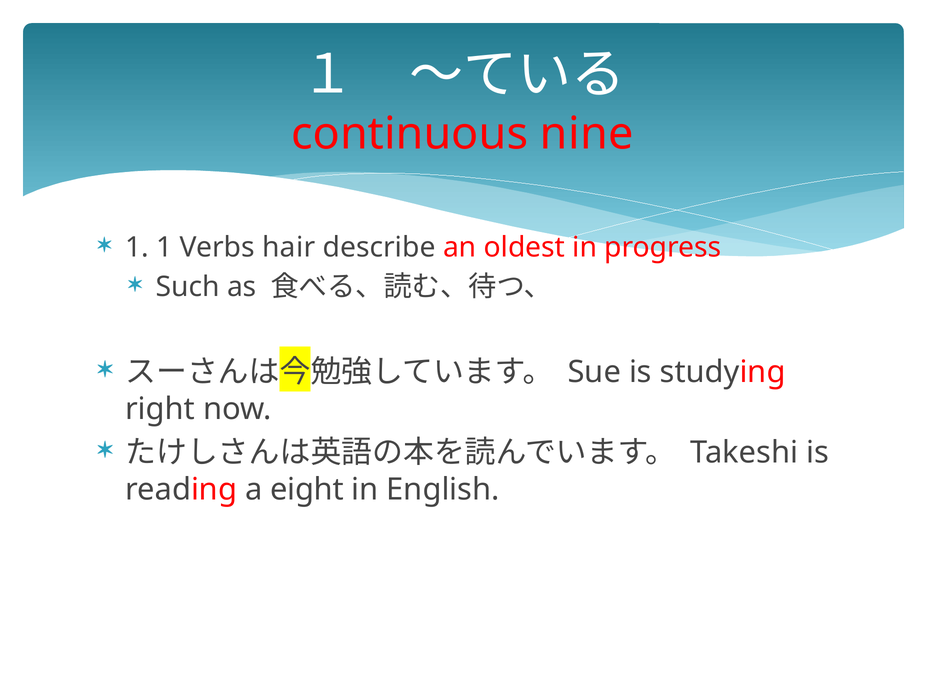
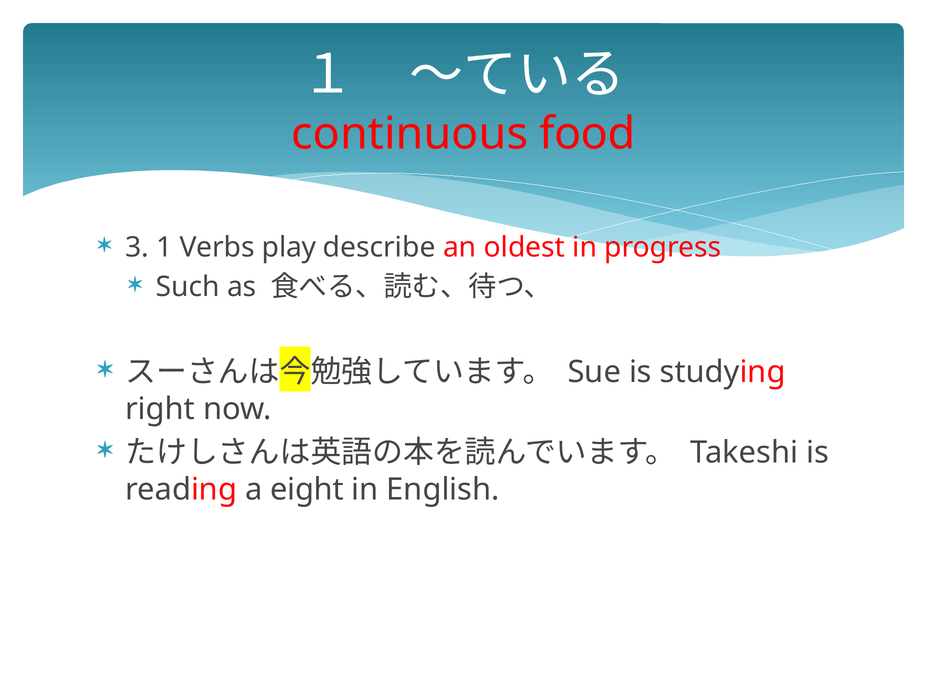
nine: nine -> food
1 at (137, 247): 1 -> 3
hair: hair -> play
